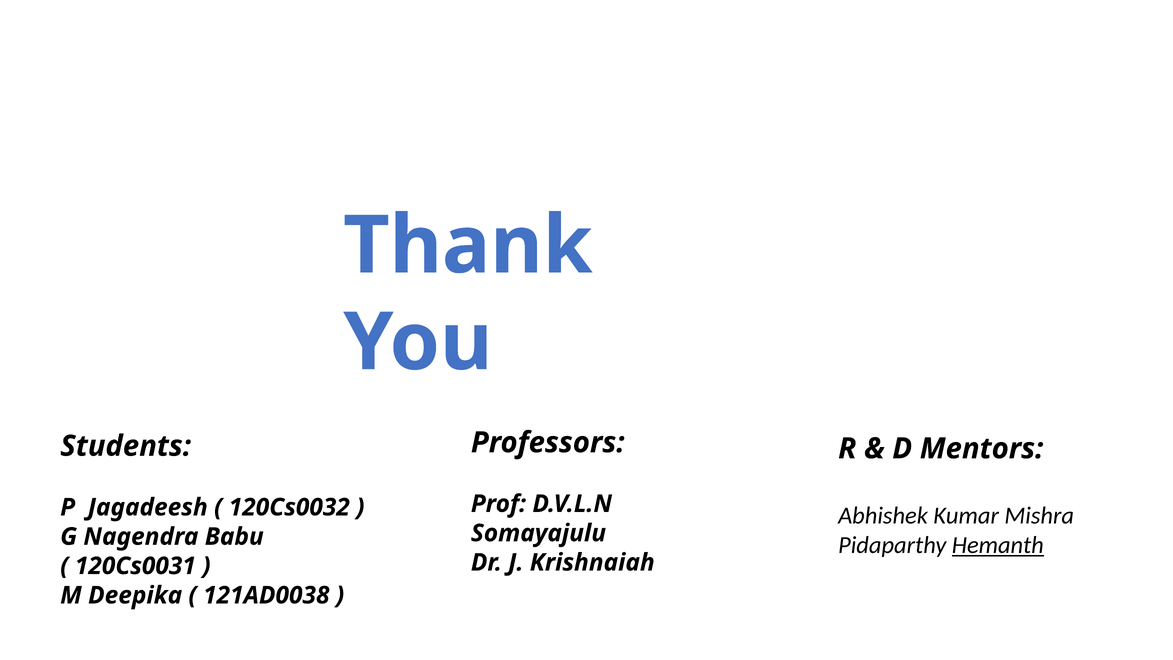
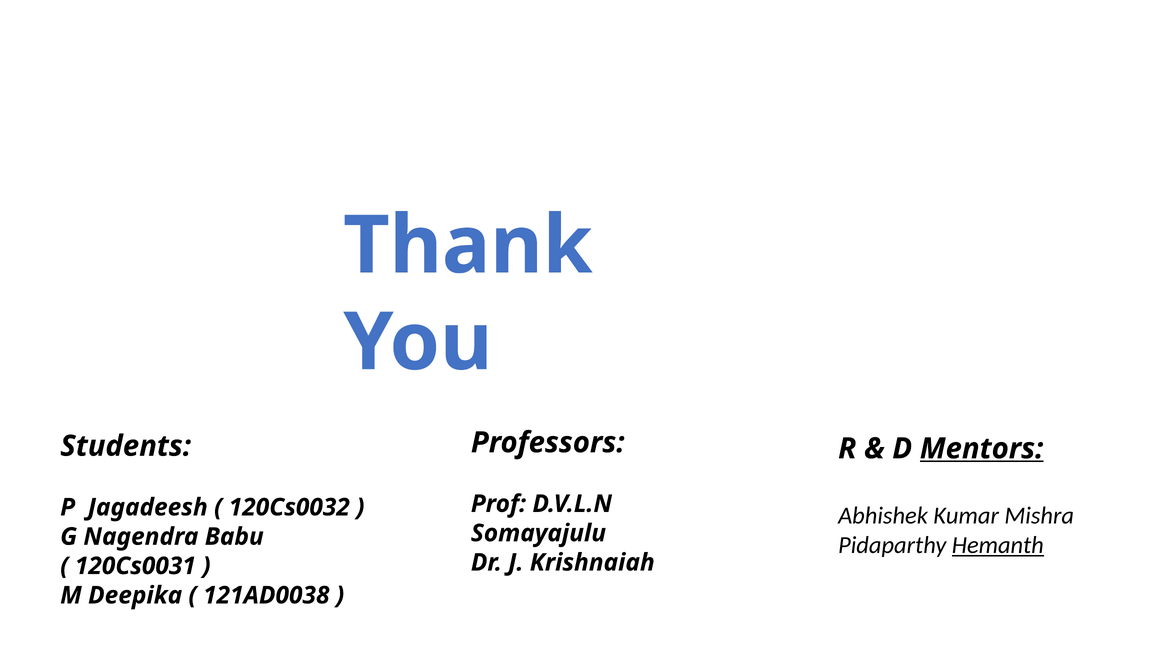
Mentors underline: none -> present
